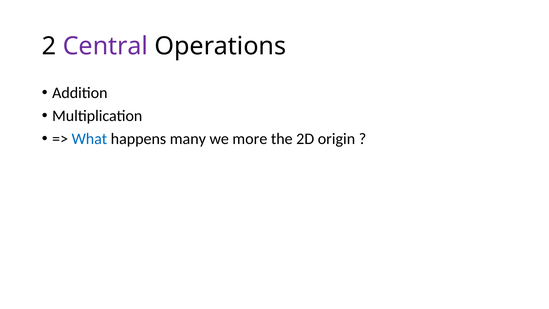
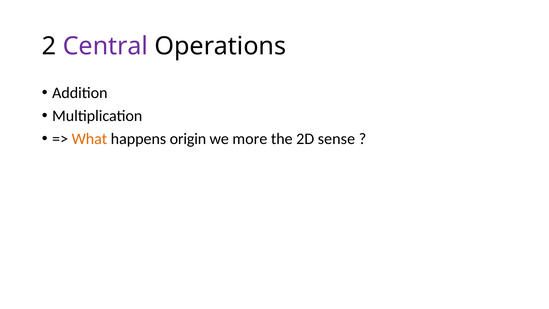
What colour: blue -> orange
many: many -> origin
origin: origin -> sense
